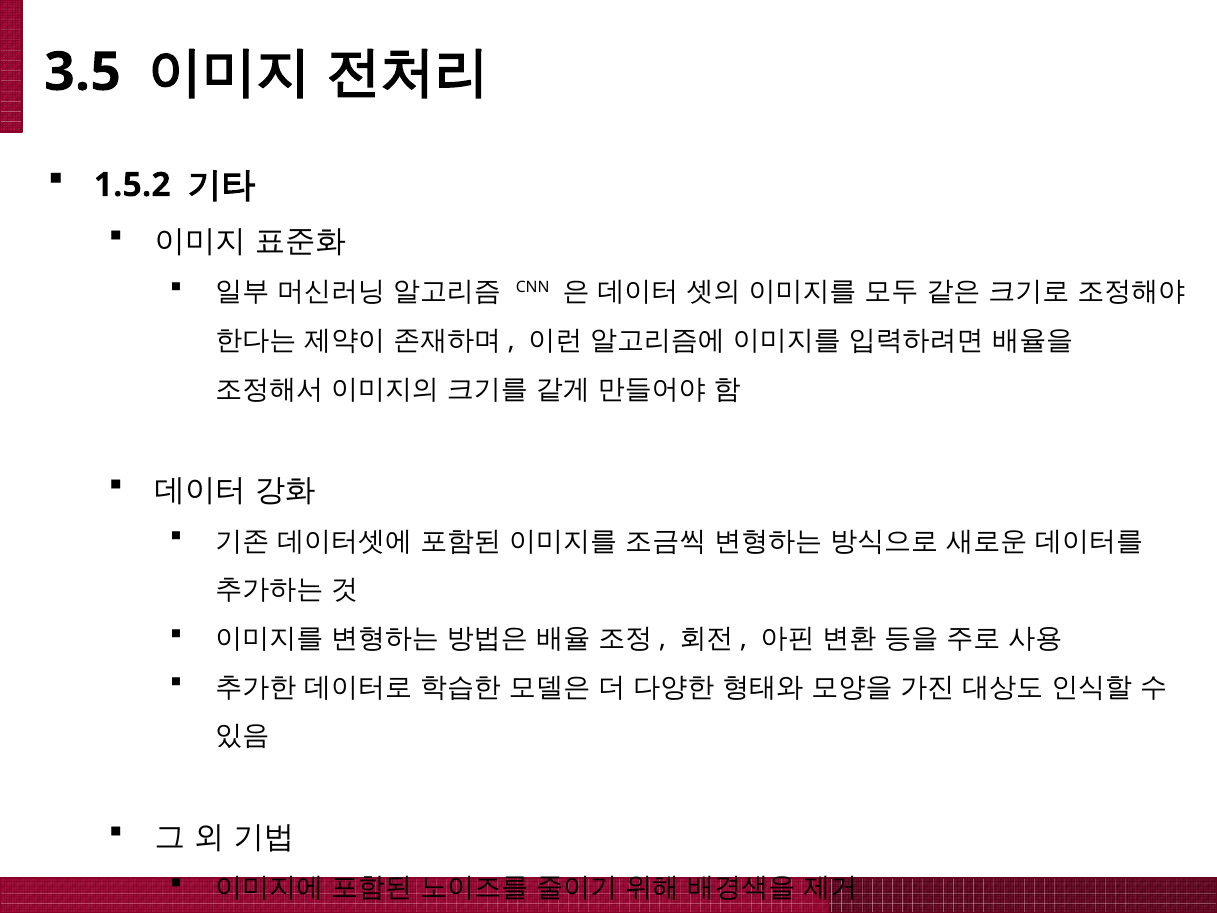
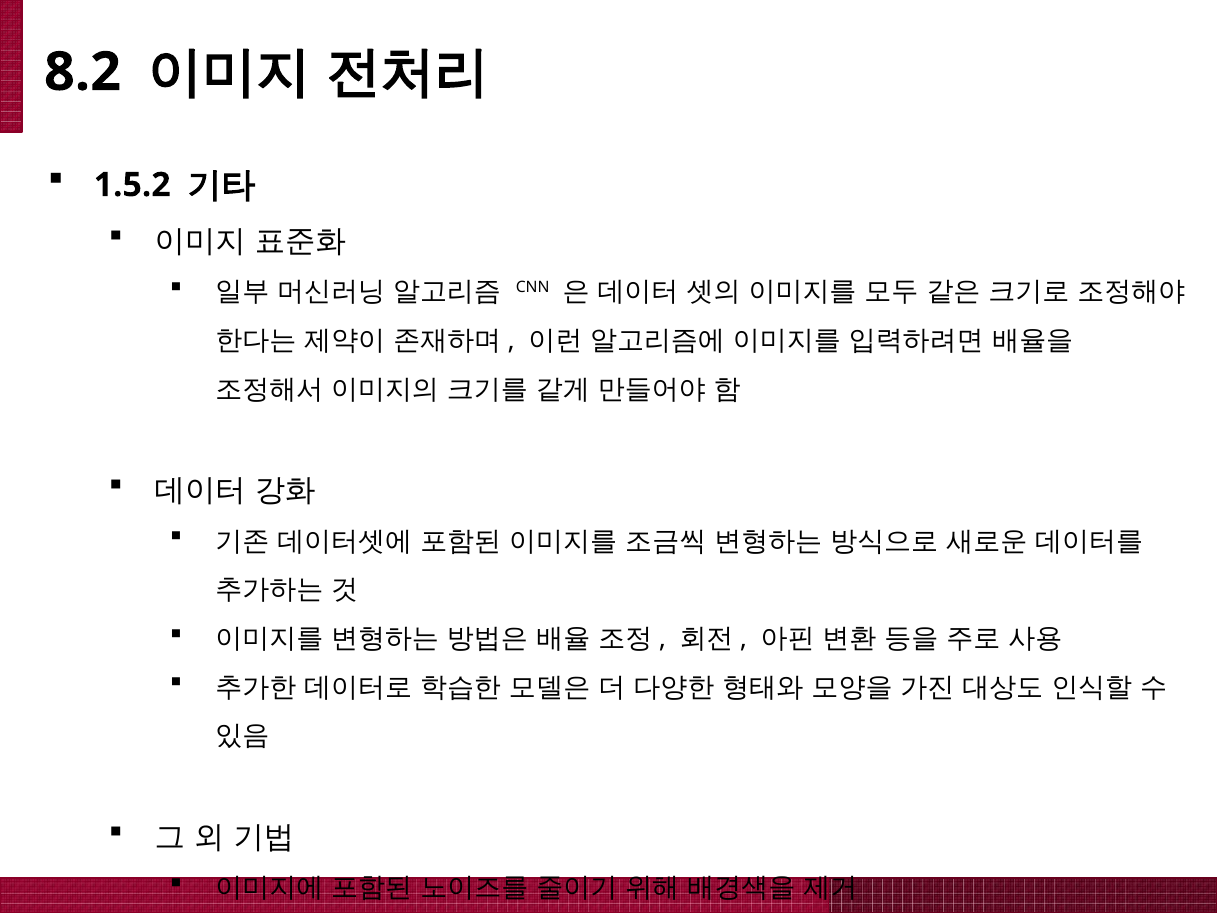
3.5: 3.5 -> 8.2
